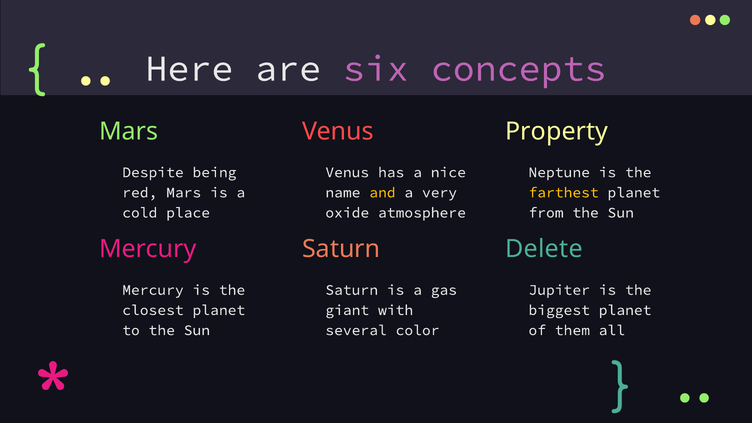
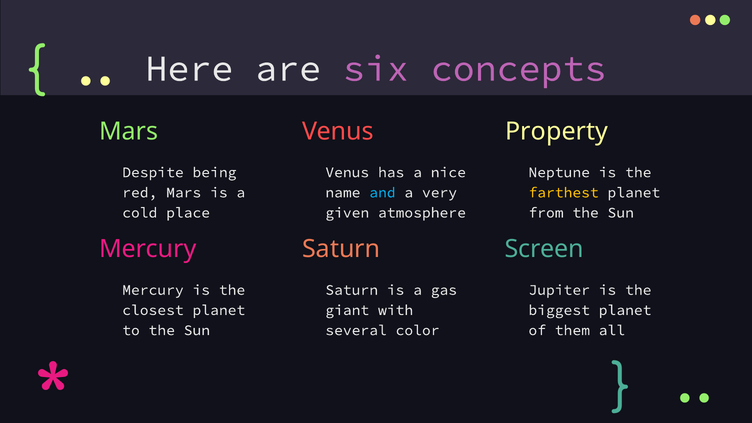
and colour: yellow -> light blue
oxide: oxide -> given
Delete: Delete -> Screen
